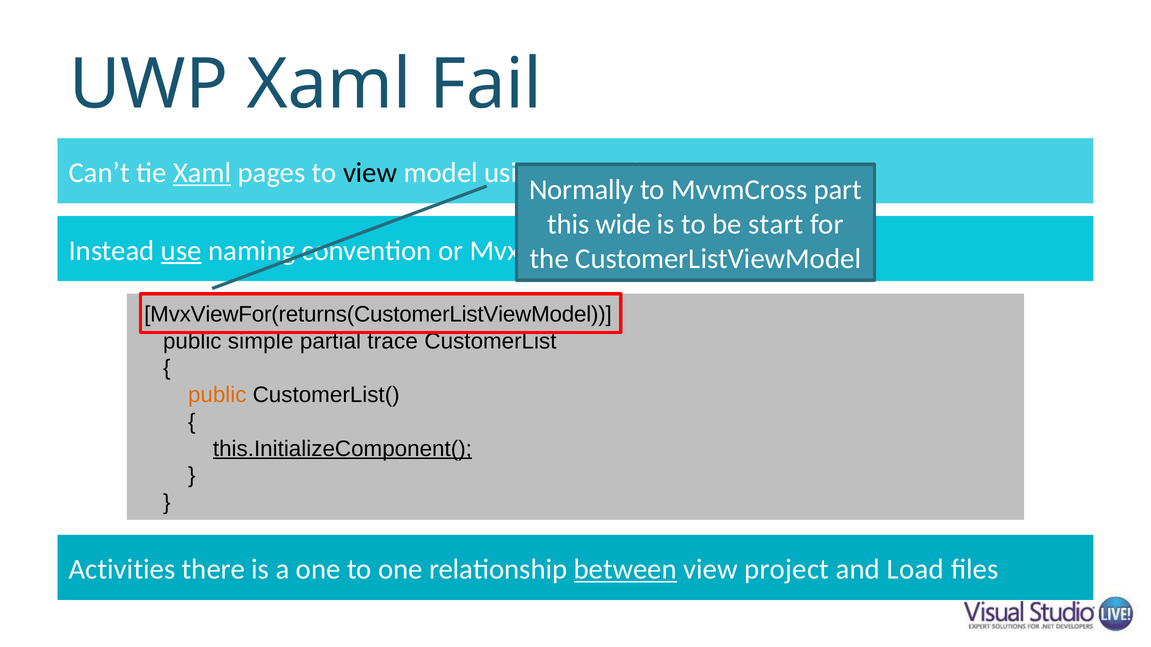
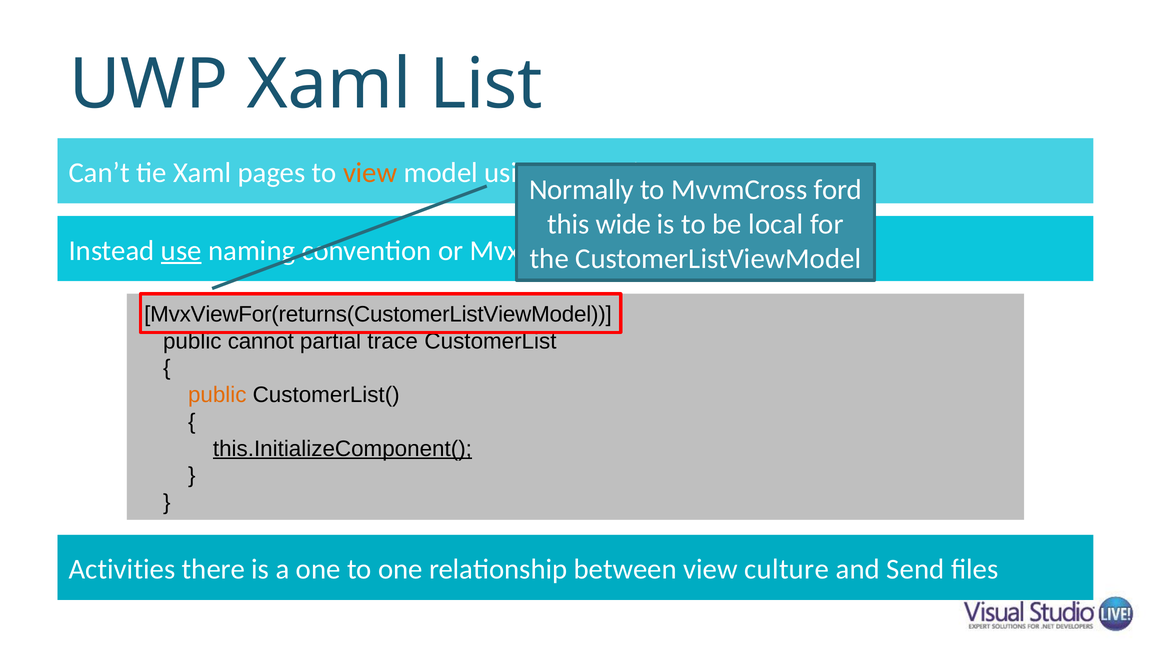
Fail: Fail -> List
Xaml at (202, 173) underline: present -> none
view at (370, 173) colour: black -> orange
part: part -> ford
start: start -> local
simple: simple -> cannot
between underline: present -> none
project: project -> culture
Load: Load -> Send
